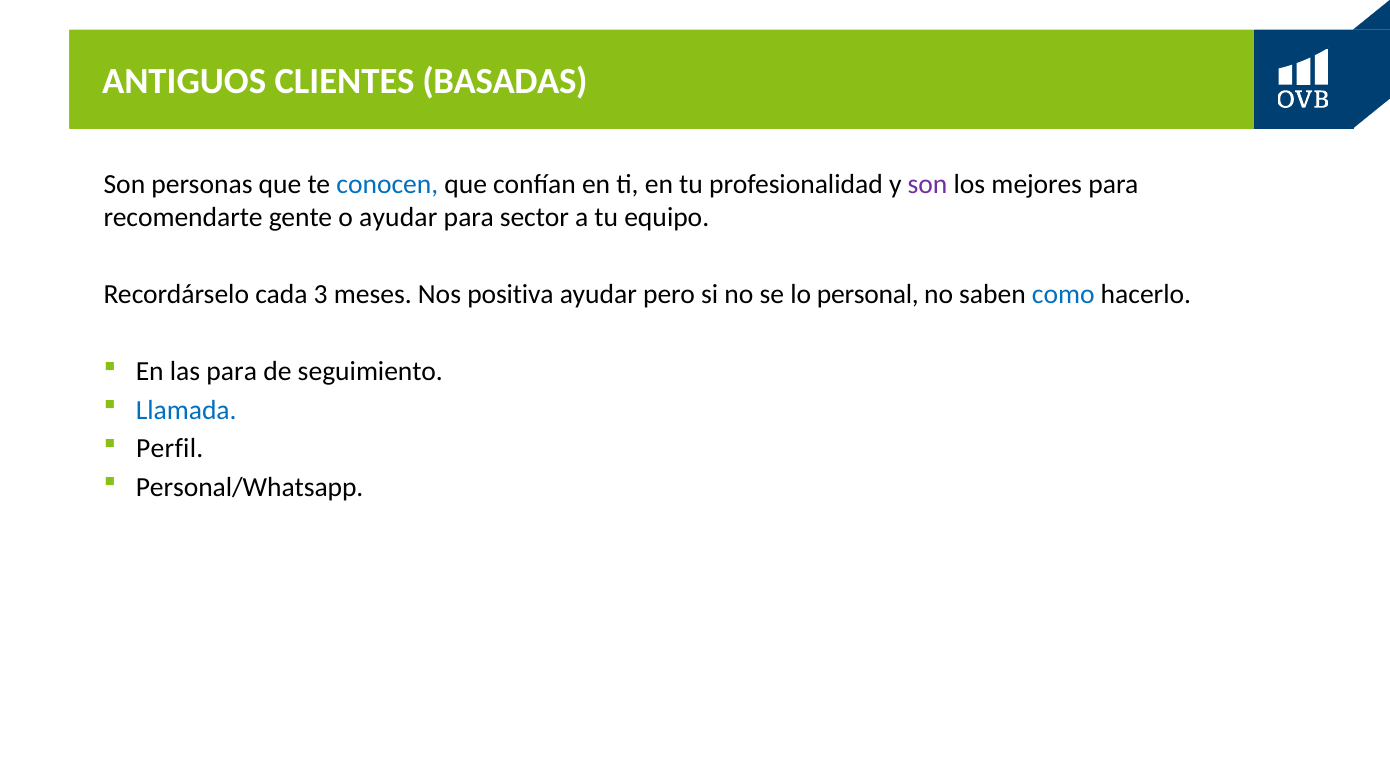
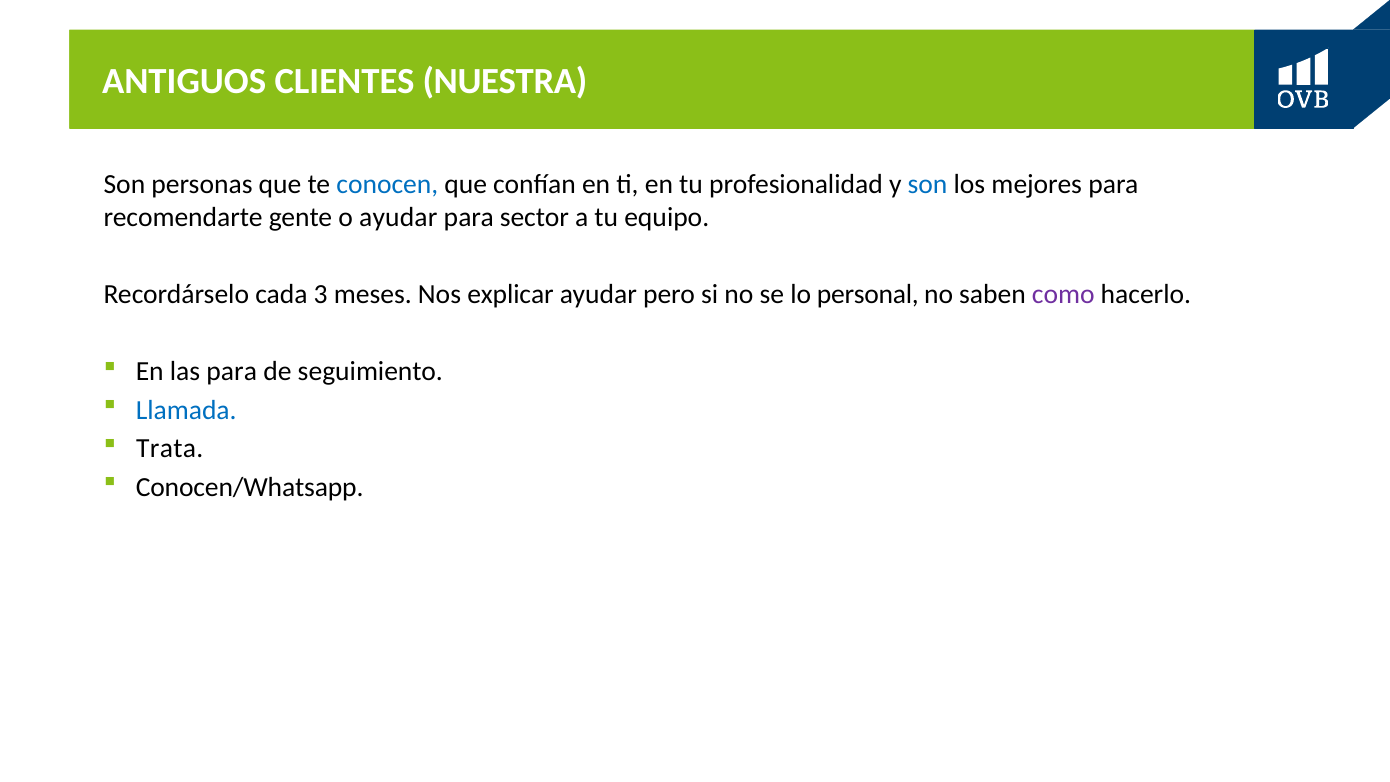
BASADAS: BASADAS -> NUESTRA
son at (928, 184) colour: purple -> blue
positiva: positiva -> explicar
como colour: blue -> purple
Perfil: Perfil -> Trata
Personal/Whatsapp: Personal/Whatsapp -> Conocen/Whatsapp
